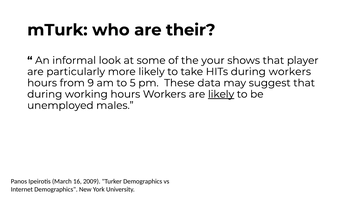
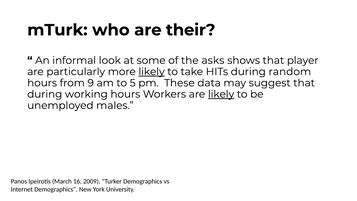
your: your -> asks
likely at (152, 72) underline: none -> present
during workers: workers -> random
